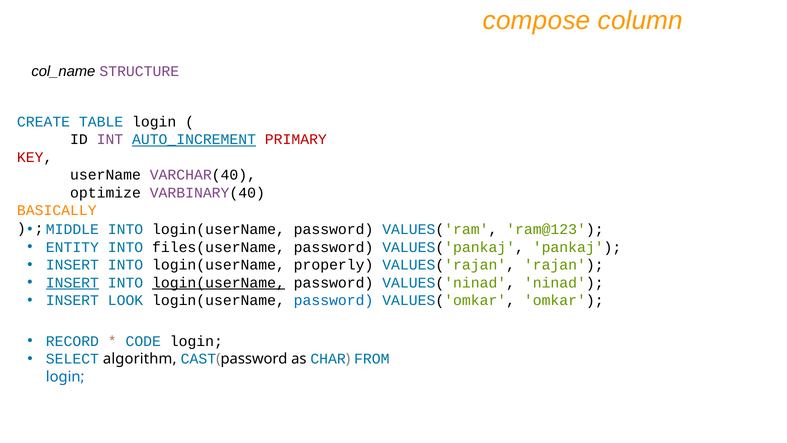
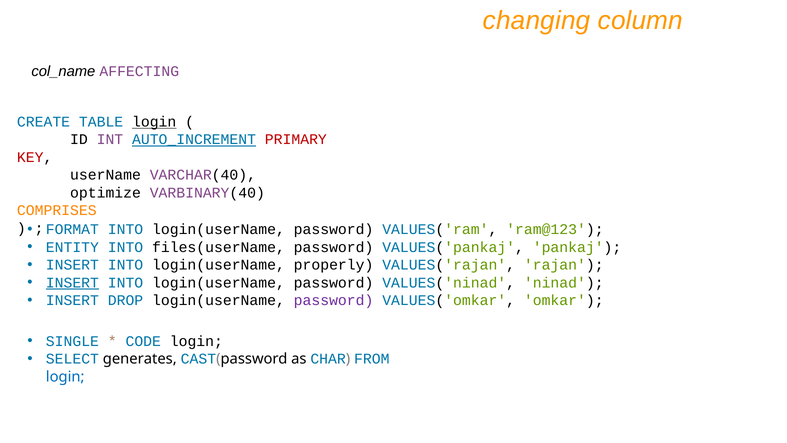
compose: compose -> changing
STRUCTURE: STRUCTURE -> AFFECTING
login at (154, 122) underline: none -> present
BASICALLY: BASICALLY -> COMPRISES
MIDDLE: MIDDLE -> FORMAT
login(userName at (218, 283) underline: present -> none
LOOK: LOOK -> DROP
password at (334, 300) colour: blue -> purple
RECORD: RECORD -> SINGLE
algorithm: algorithm -> generates
